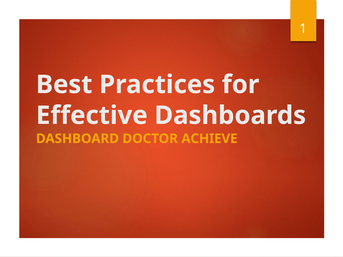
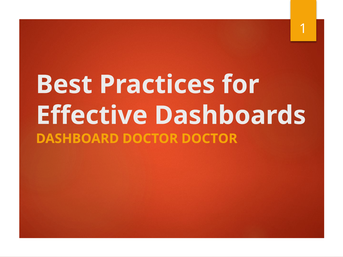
DOCTOR ACHIEVE: ACHIEVE -> DOCTOR
